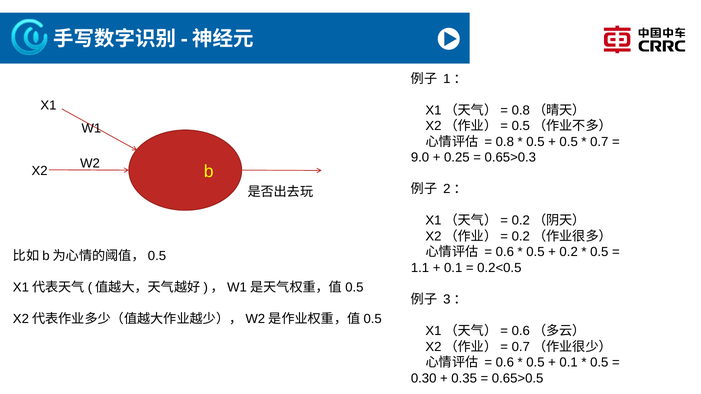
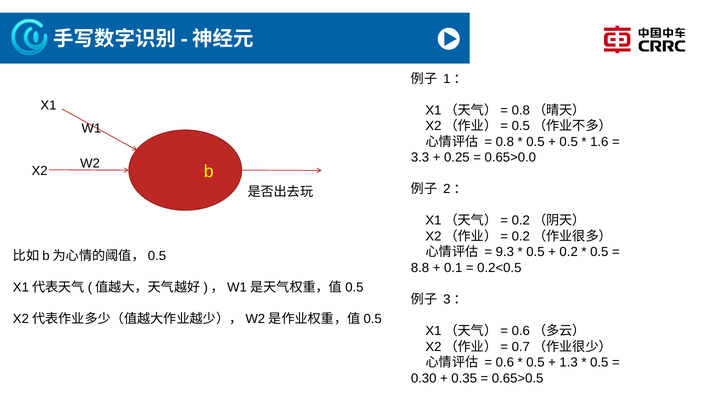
0.7: 0.7 -> 1.6
9.0: 9.0 -> 3.3
0.65>0.3: 0.65>0.3 -> 0.65>0.0
0.6 at (505, 252): 0.6 -> 9.3
1.1: 1.1 -> 8.8
0.1 at (569, 363): 0.1 -> 1.3
